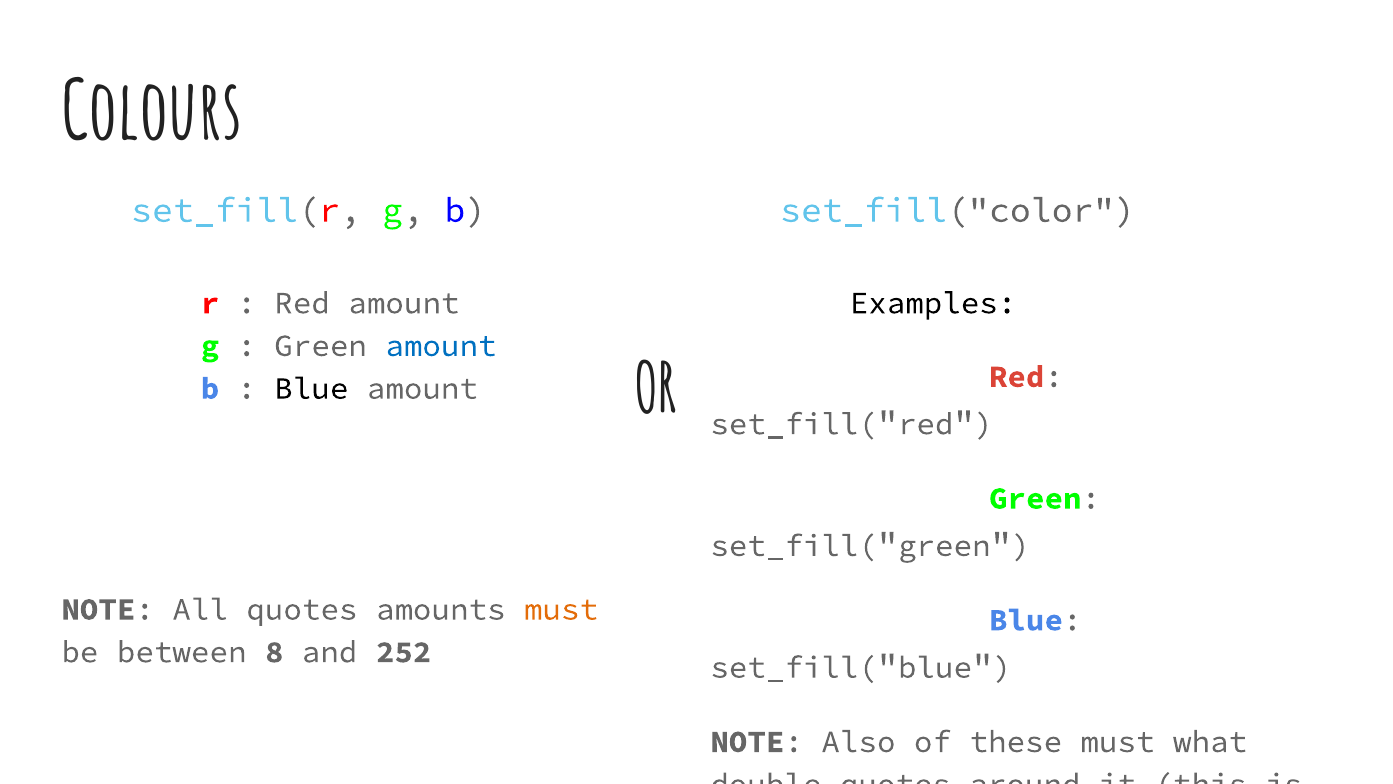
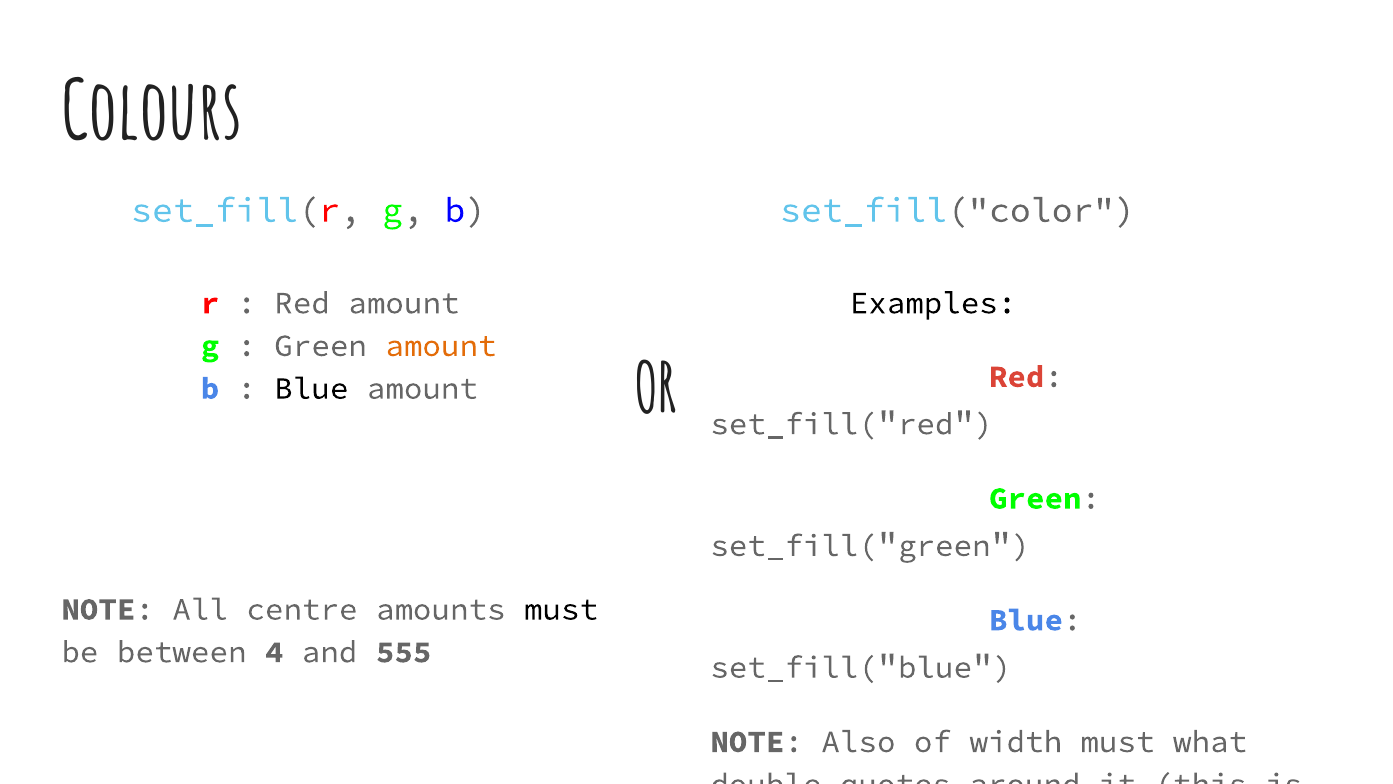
amount at (441, 346) colour: blue -> orange
All quotes: quotes -> centre
must at (561, 609) colour: orange -> black
8: 8 -> 4
252: 252 -> 555
these: these -> width
